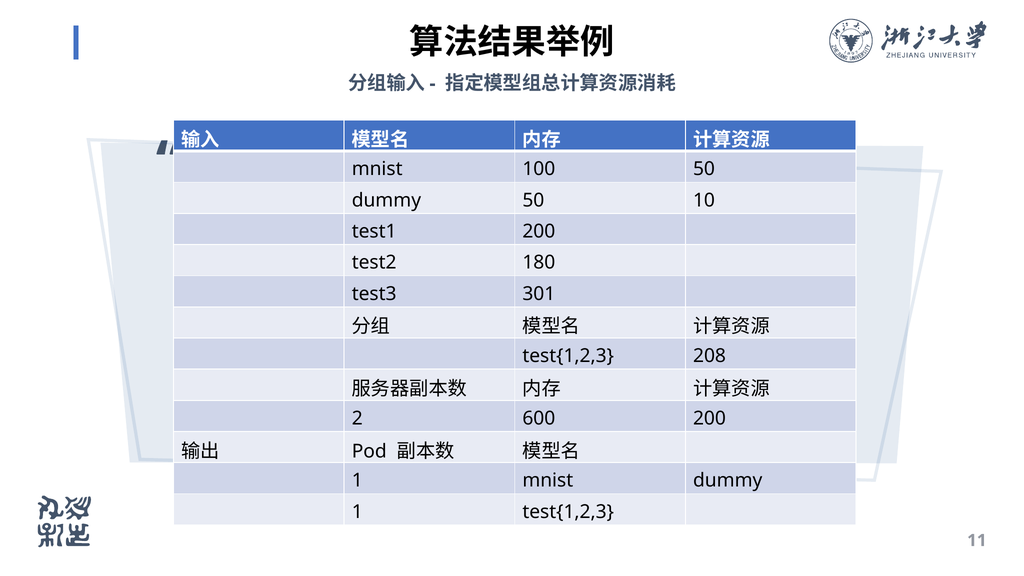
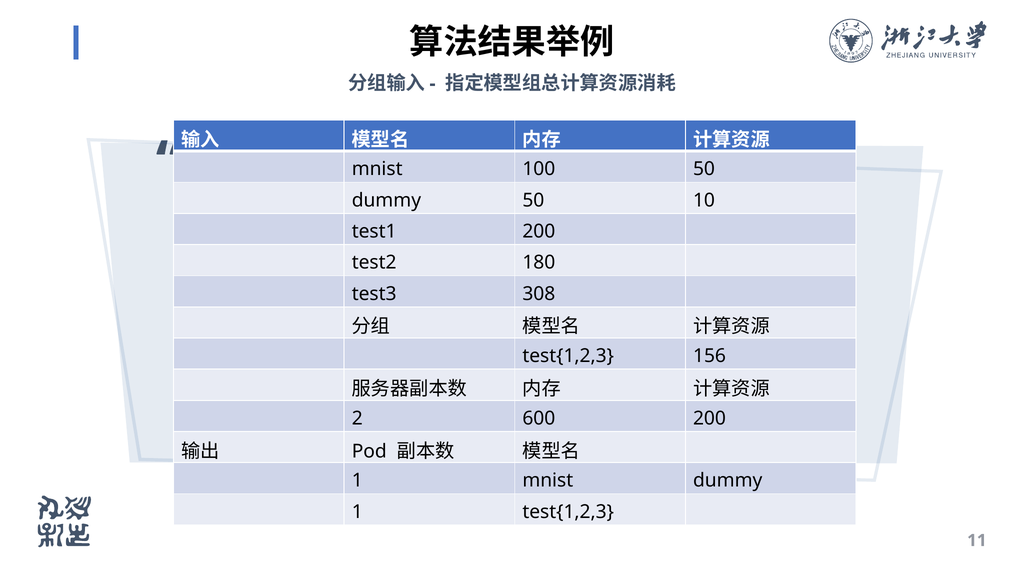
301: 301 -> 308
208: 208 -> 156
